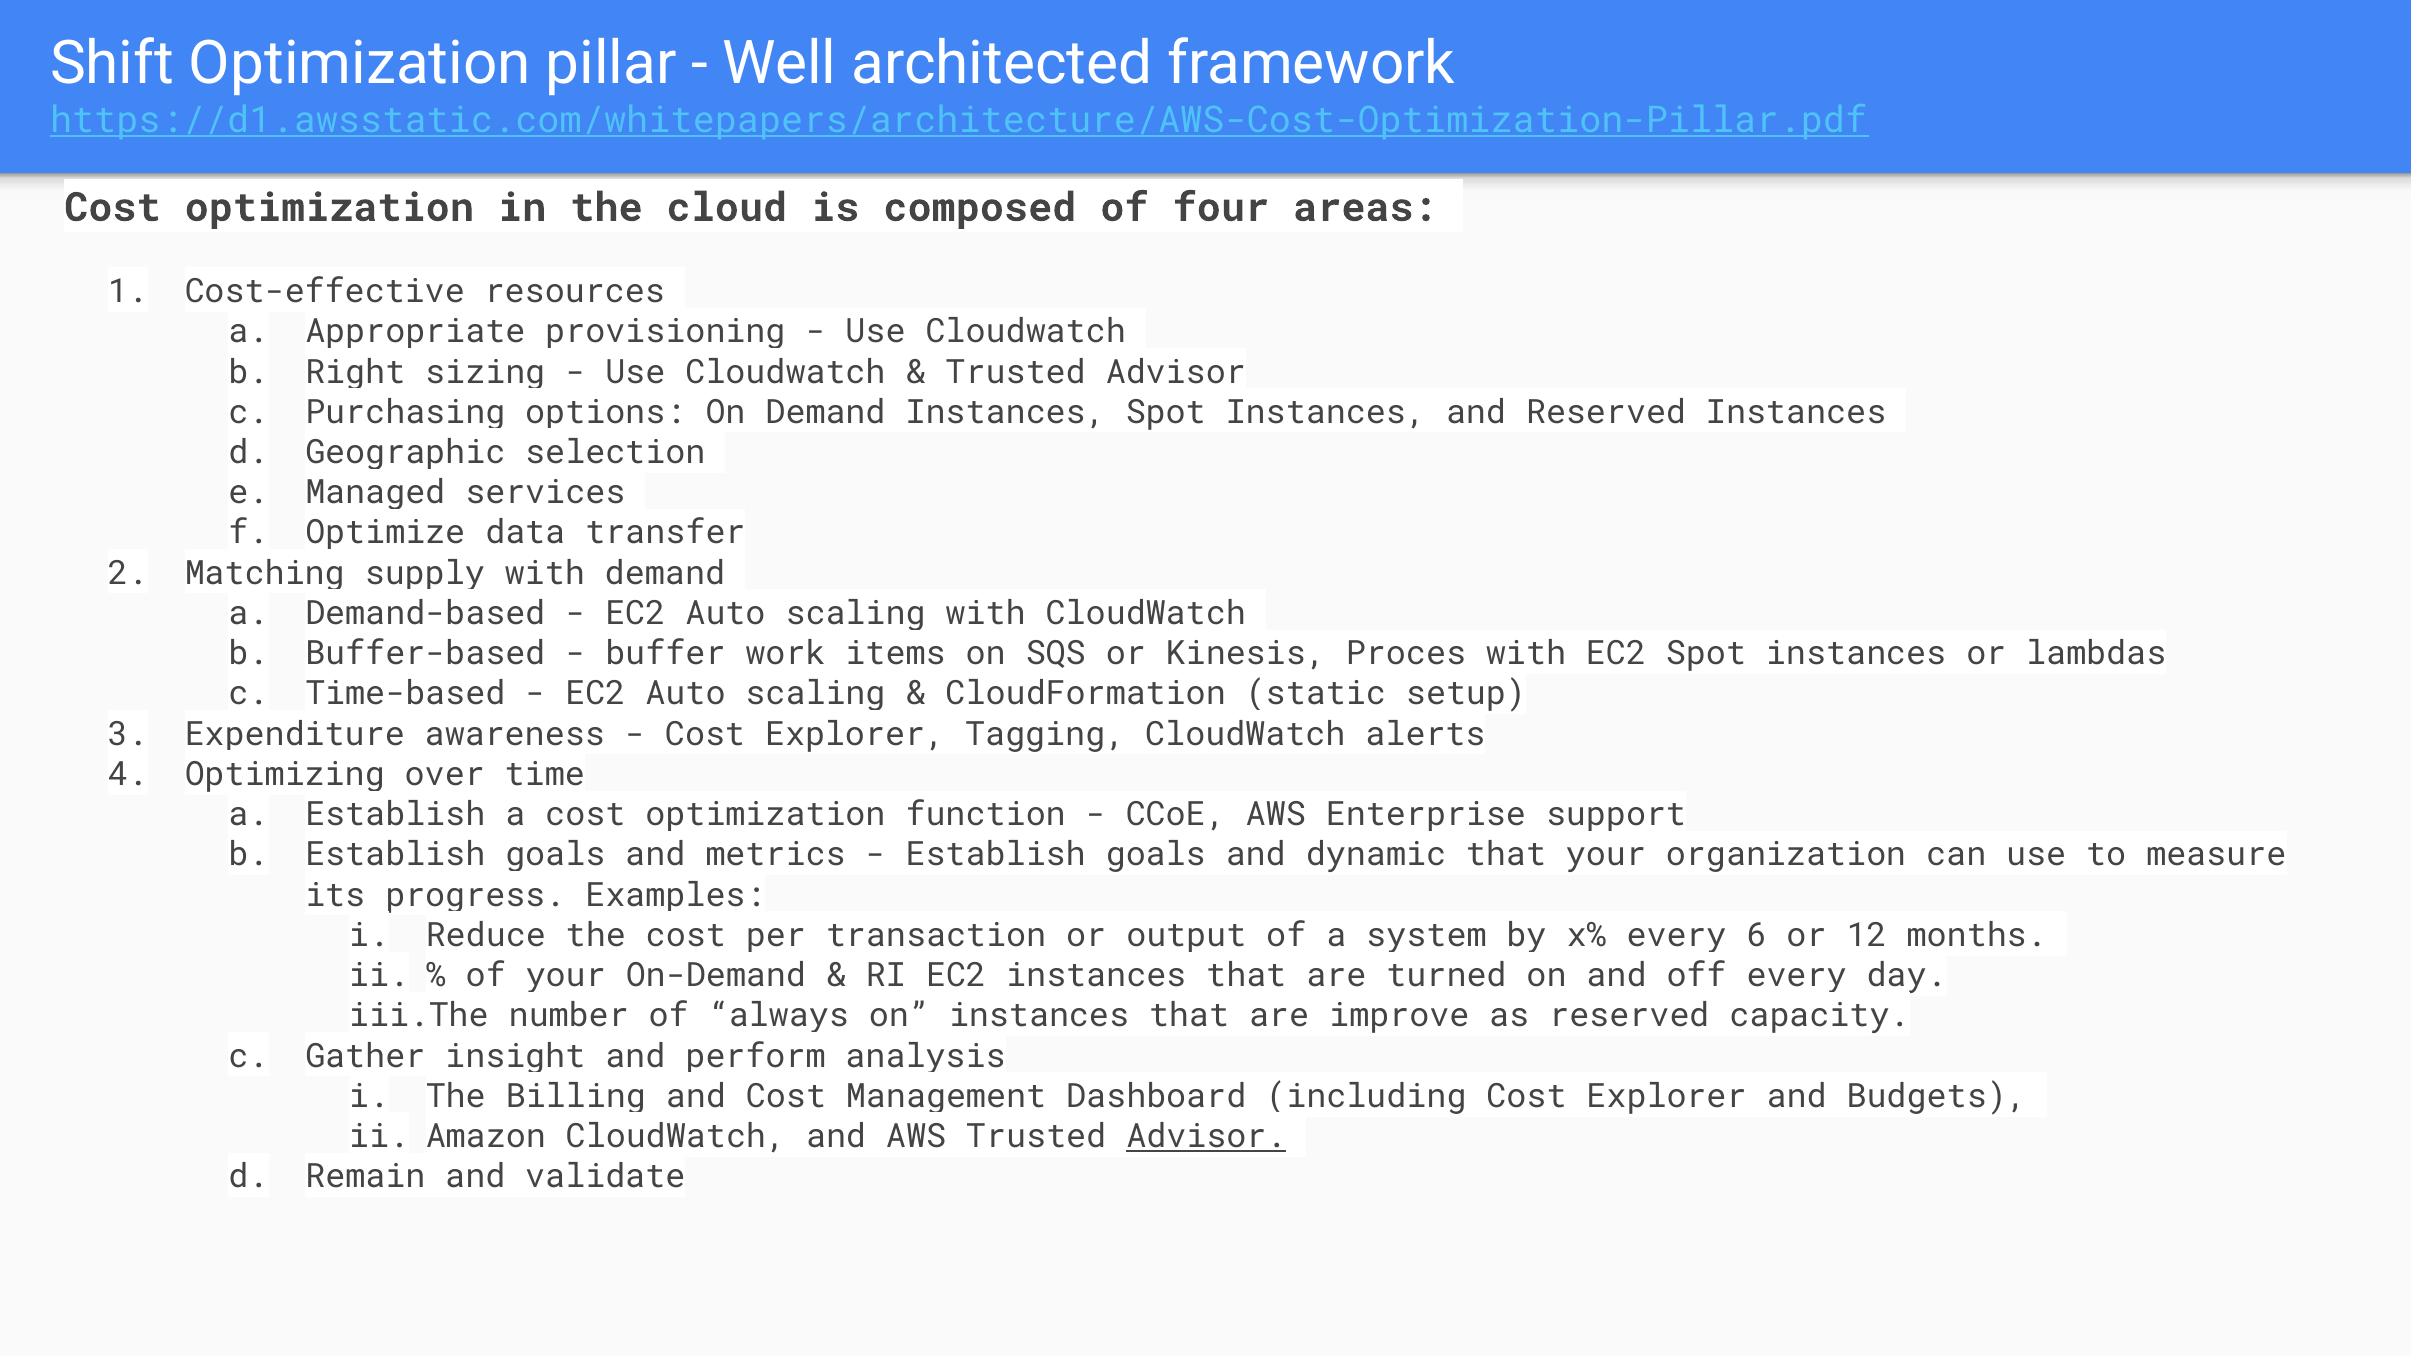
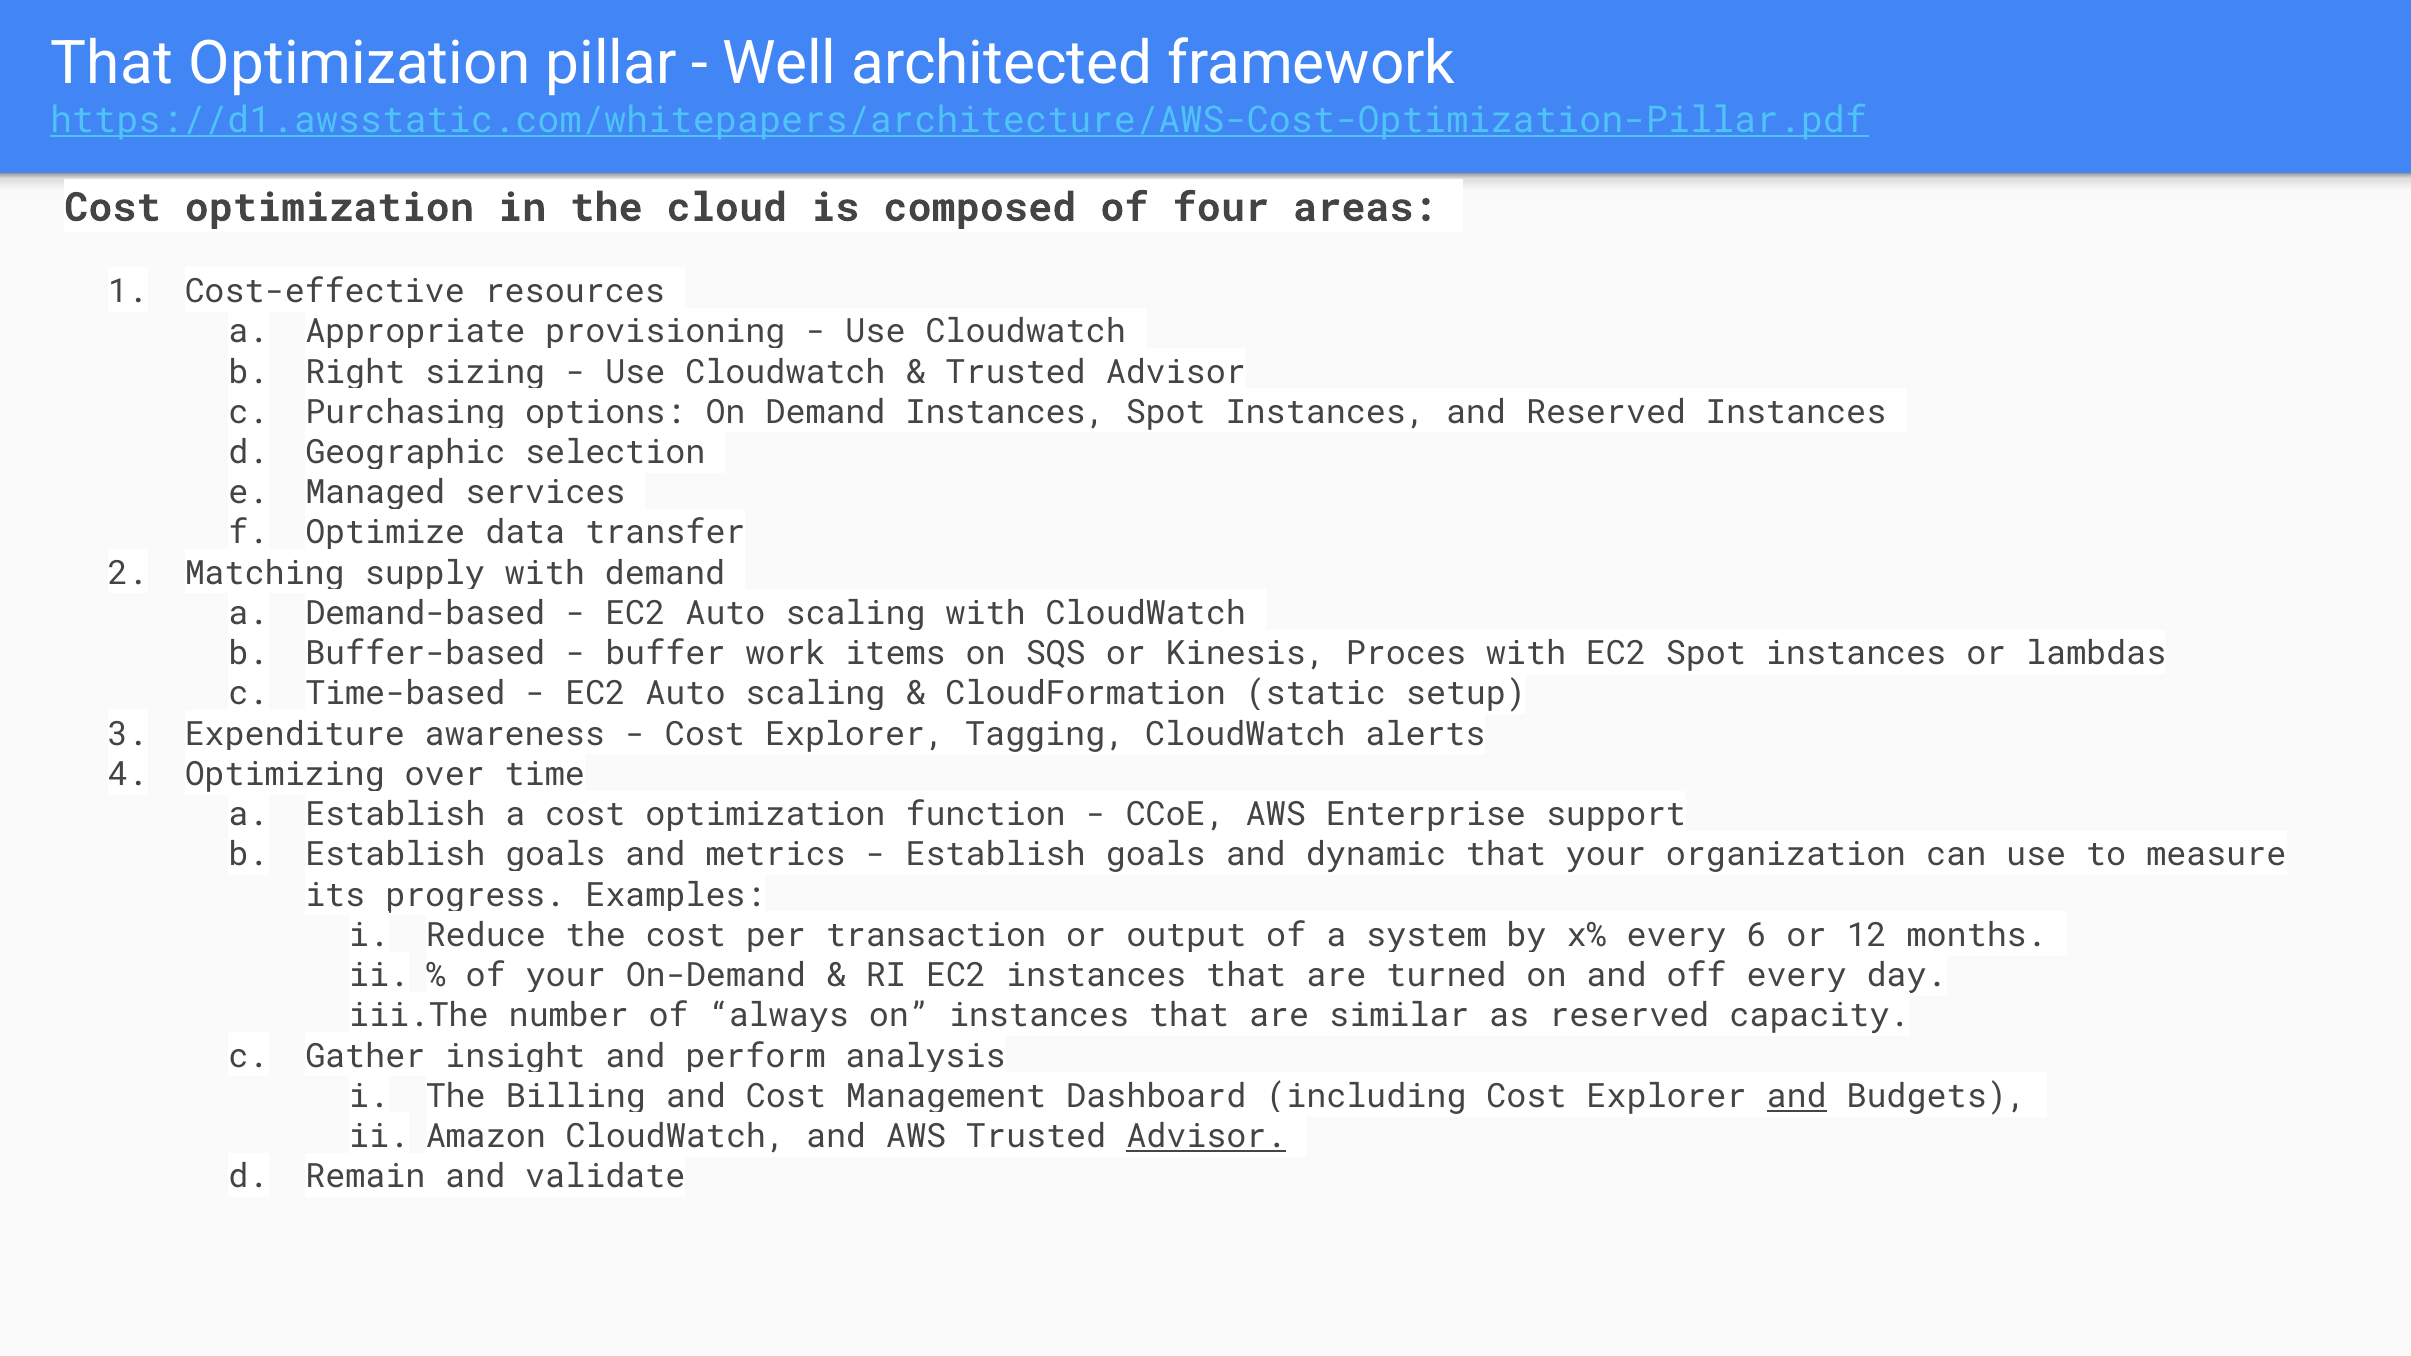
Shift at (112, 64): Shift -> That
improve: improve -> similar
and at (1797, 1096) underline: none -> present
